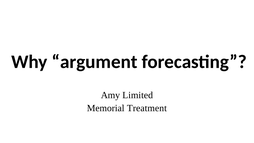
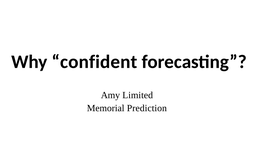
argument: argument -> confident
Treatment: Treatment -> Prediction
